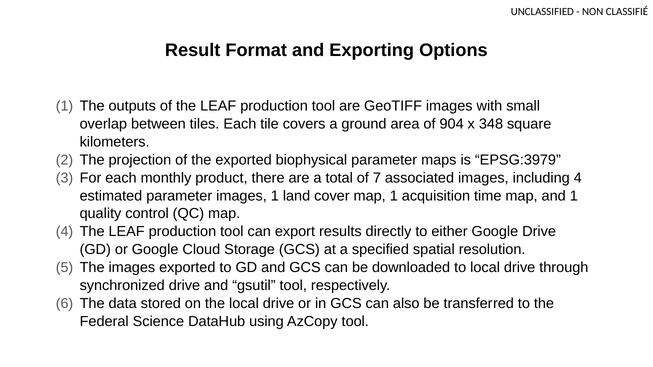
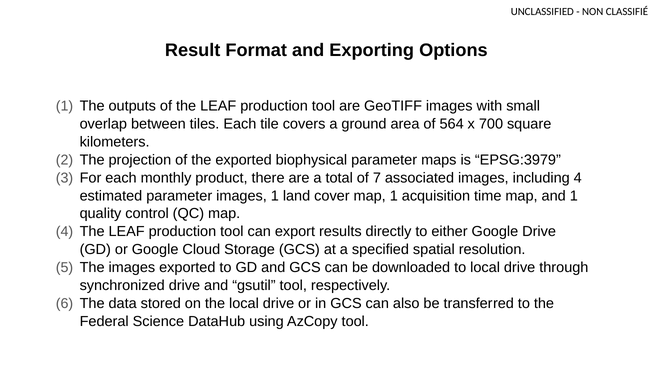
904: 904 -> 564
348: 348 -> 700
